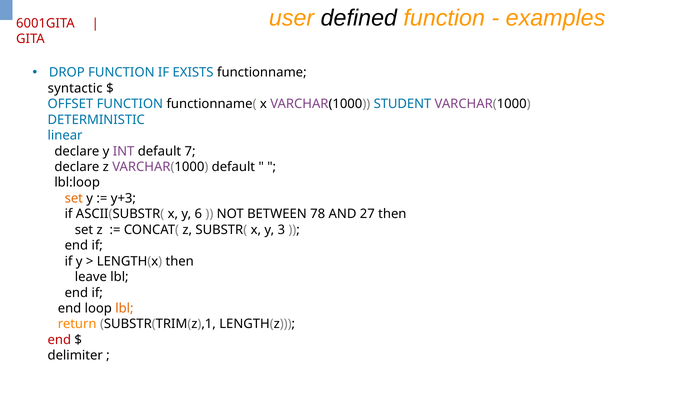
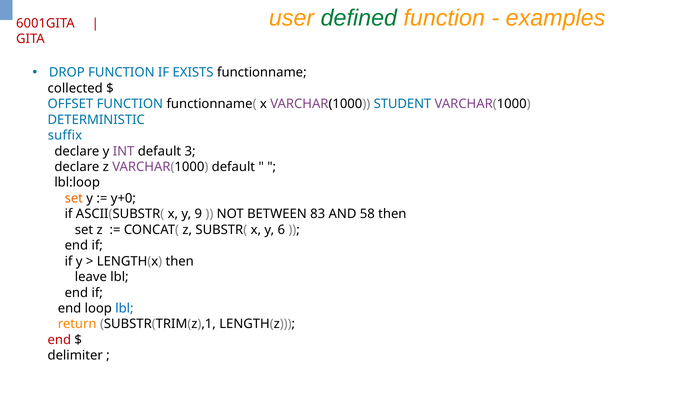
defined colour: black -> green
syntactic: syntactic -> collected
linear: linear -> suffix
7: 7 -> 3
y+3: y+3 -> y+0
6: 6 -> 9
78: 78 -> 83
27: 27 -> 58
3: 3 -> 6
lbl at (124, 308) colour: orange -> blue
